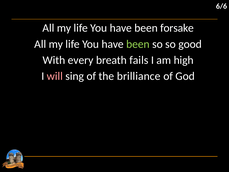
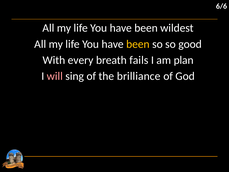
forsake: forsake -> wildest
been at (138, 44) colour: light green -> yellow
high: high -> plan
